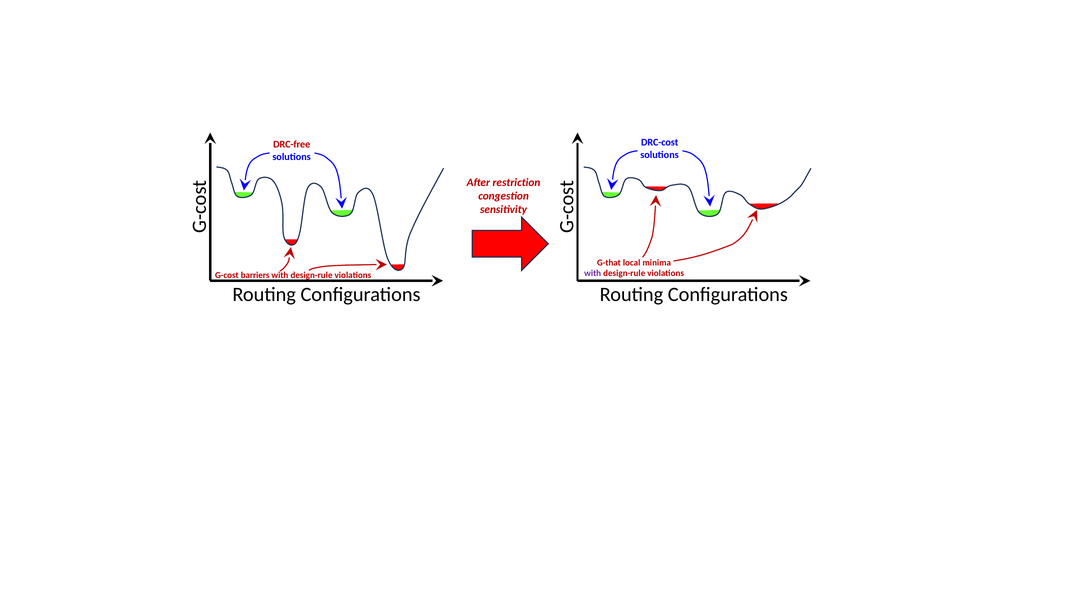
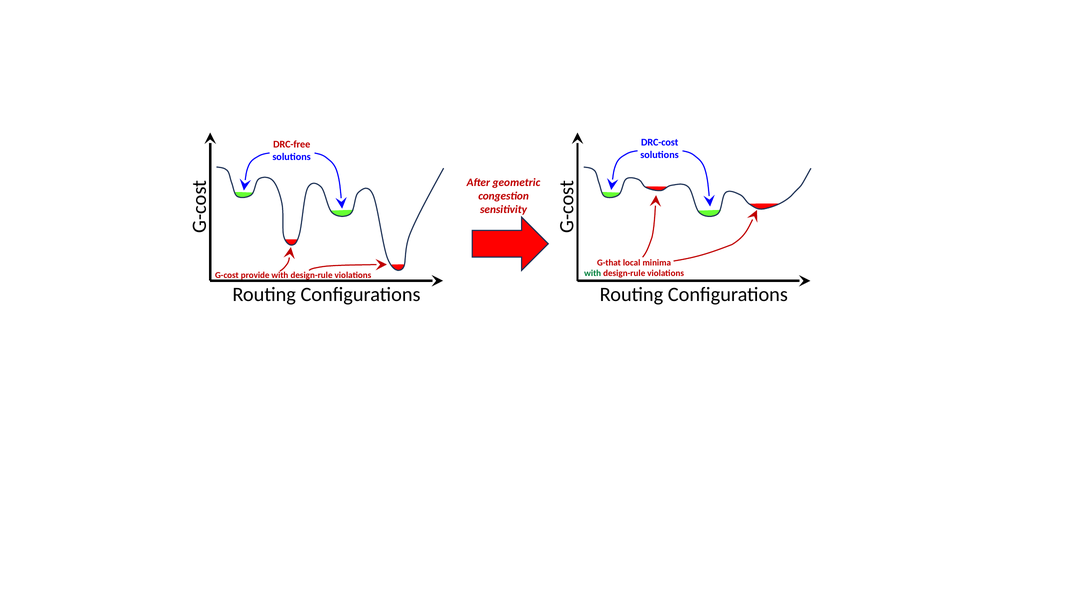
restriction: restriction -> geometric
with at (593, 273) colour: purple -> green
barriers: barriers -> provide
